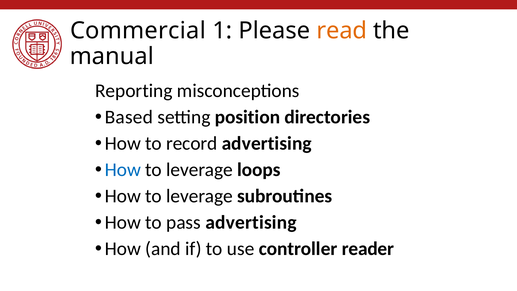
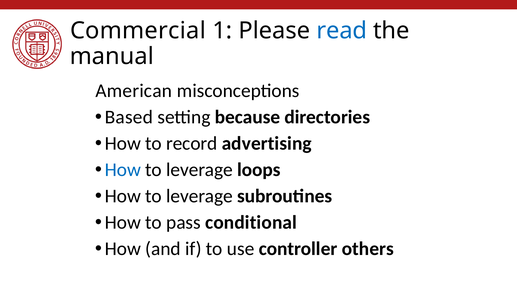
read colour: orange -> blue
Reporting: Reporting -> American
position: position -> because
pass advertising: advertising -> conditional
reader: reader -> others
